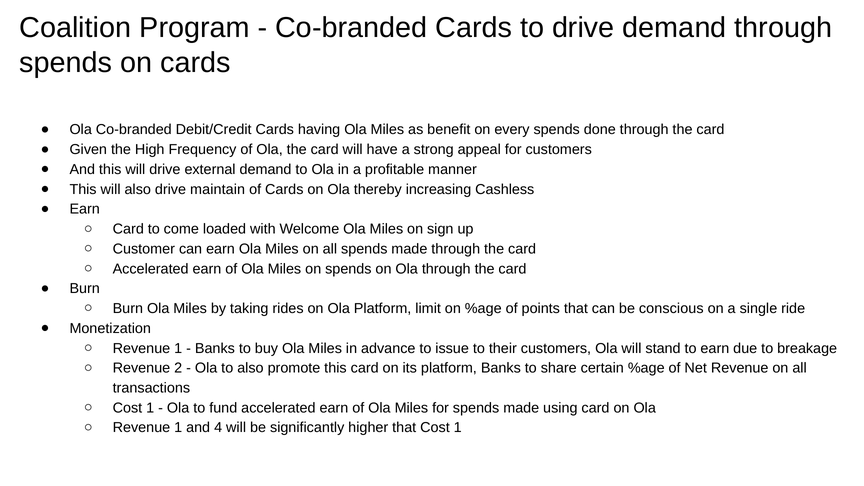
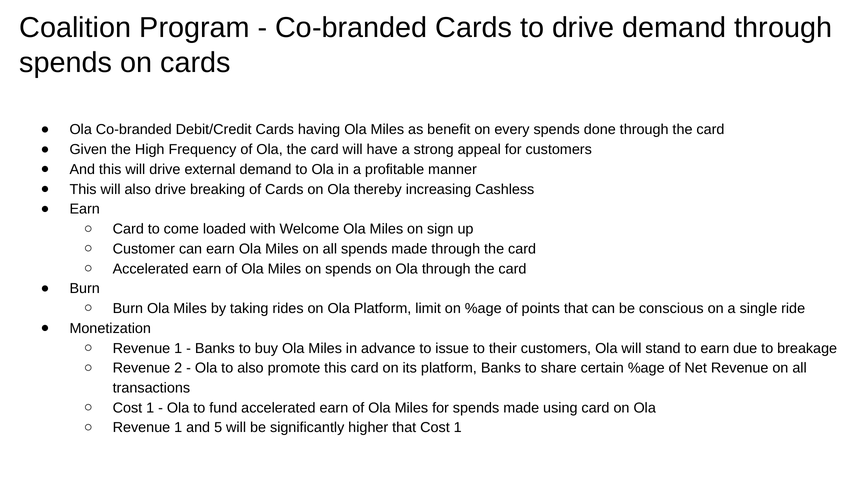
maintain: maintain -> breaking
4: 4 -> 5
